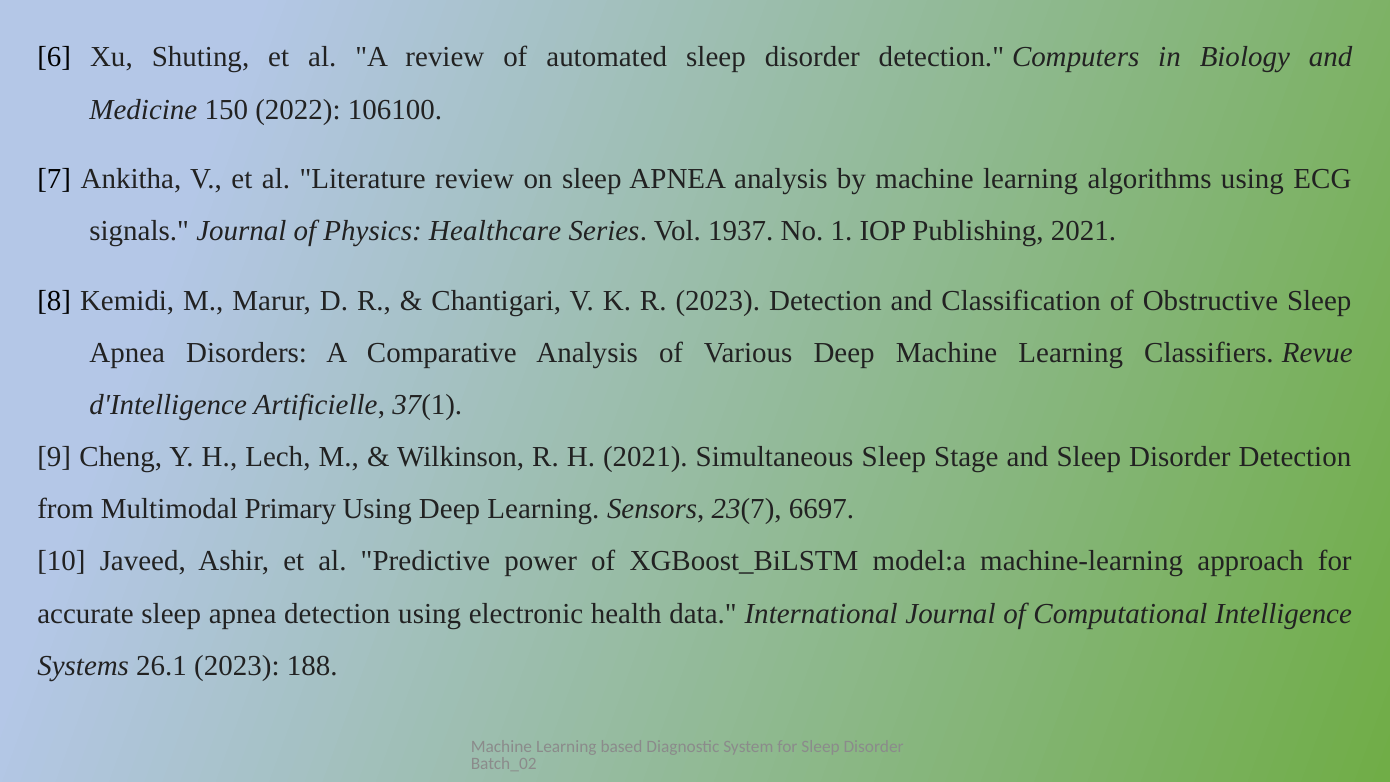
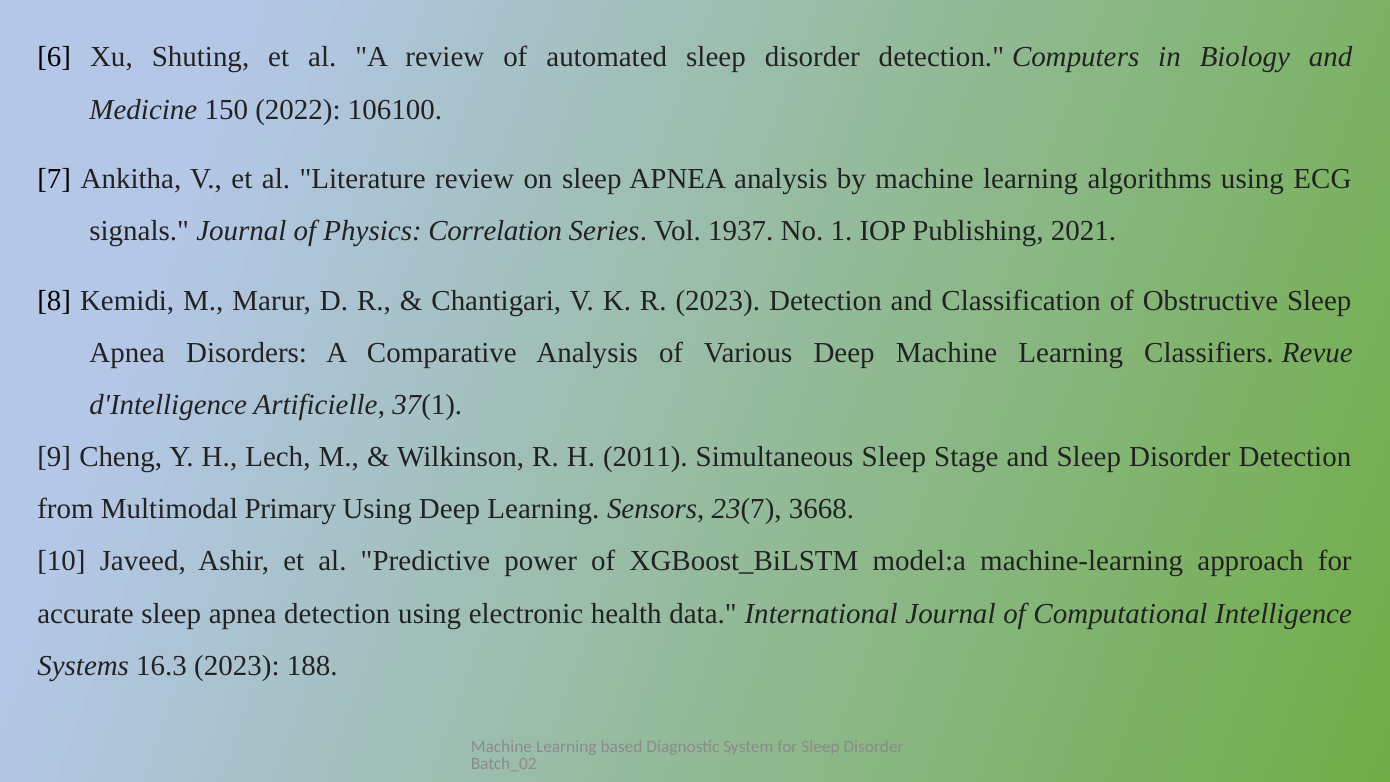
Healthcare: Healthcare -> Correlation
H 2021: 2021 -> 2011
6697: 6697 -> 3668
26.1: 26.1 -> 16.3
